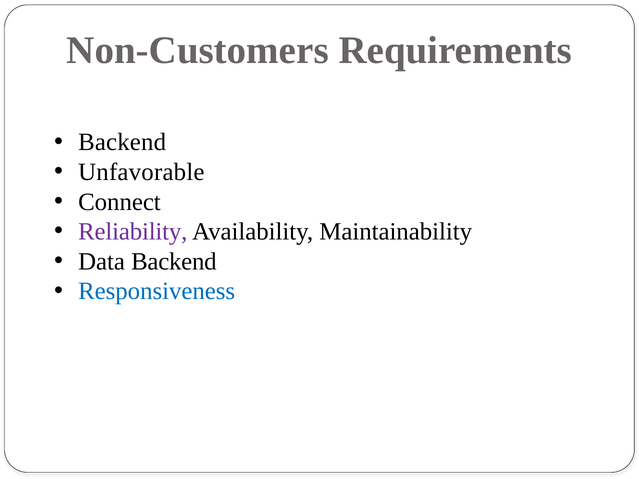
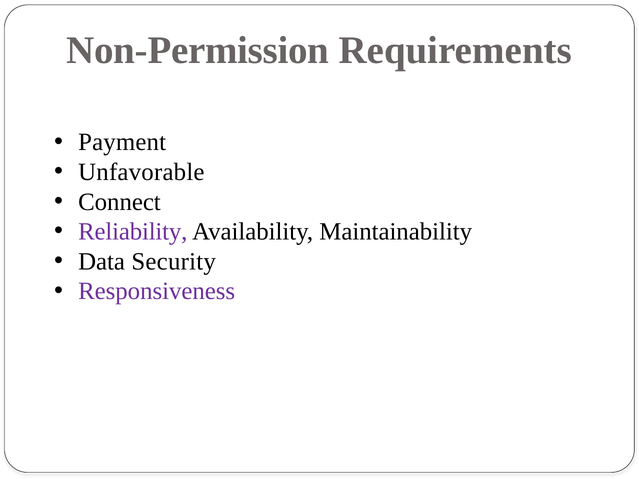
Non-Customers: Non-Customers -> Non-Permission
Backend at (122, 142): Backend -> Payment
Data Backend: Backend -> Security
Responsiveness colour: blue -> purple
